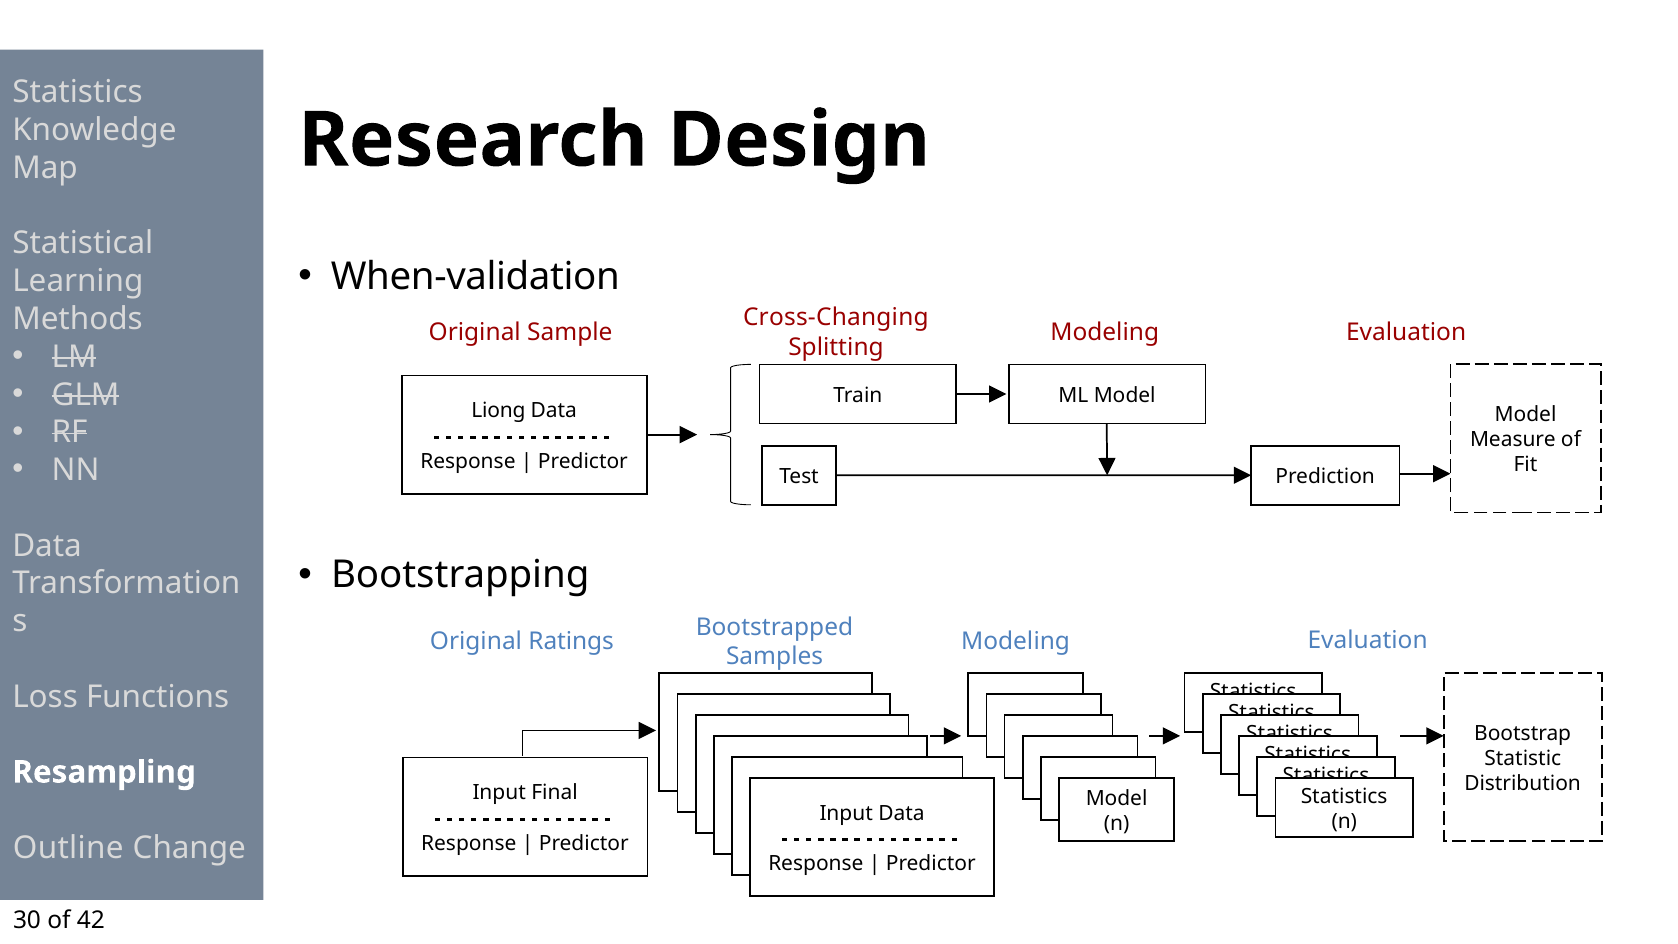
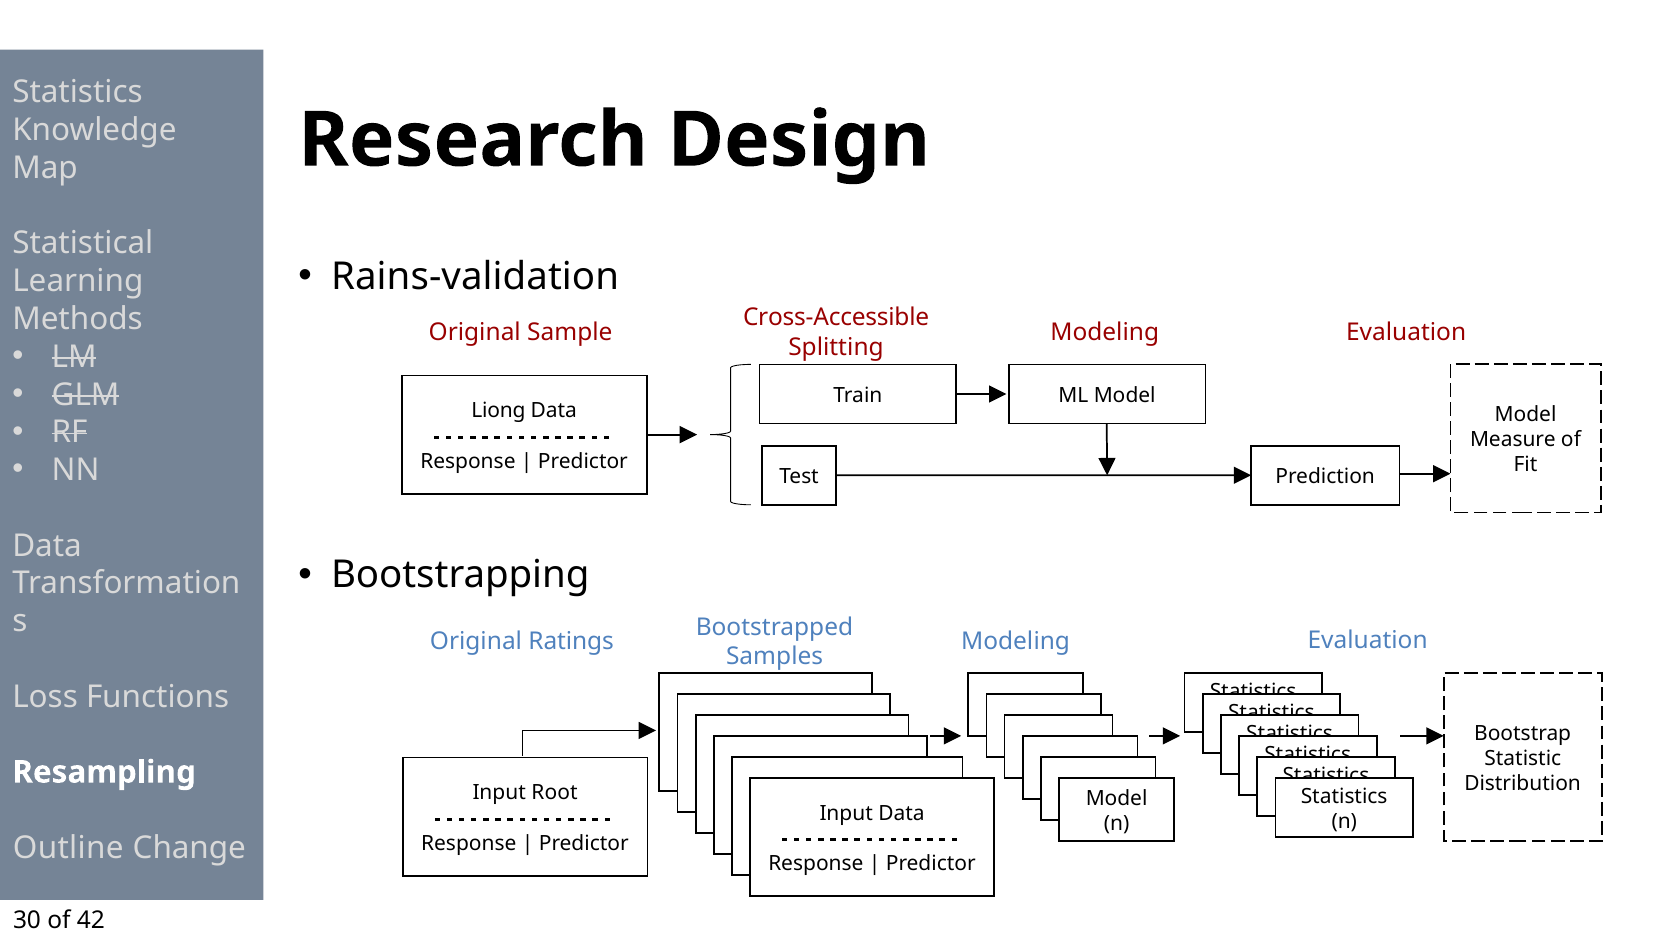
When-validation: When-validation -> Rains-validation
Cross-Changing: Cross-Changing -> Cross-Accessible
Final: Final -> Root
